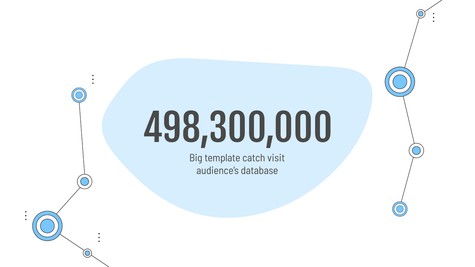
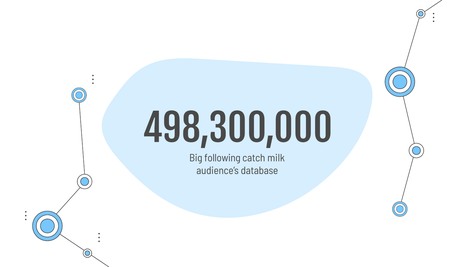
template: template -> following
visit: visit -> milk
